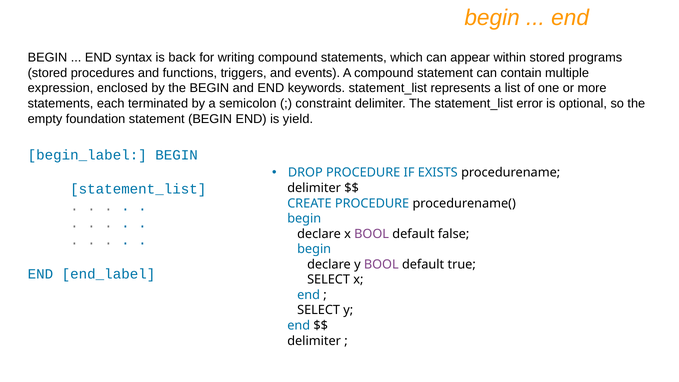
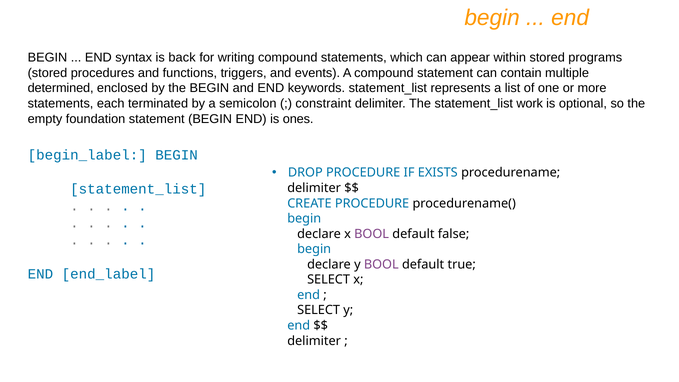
expression: expression -> determined
error: error -> work
yield: yield -> ones
